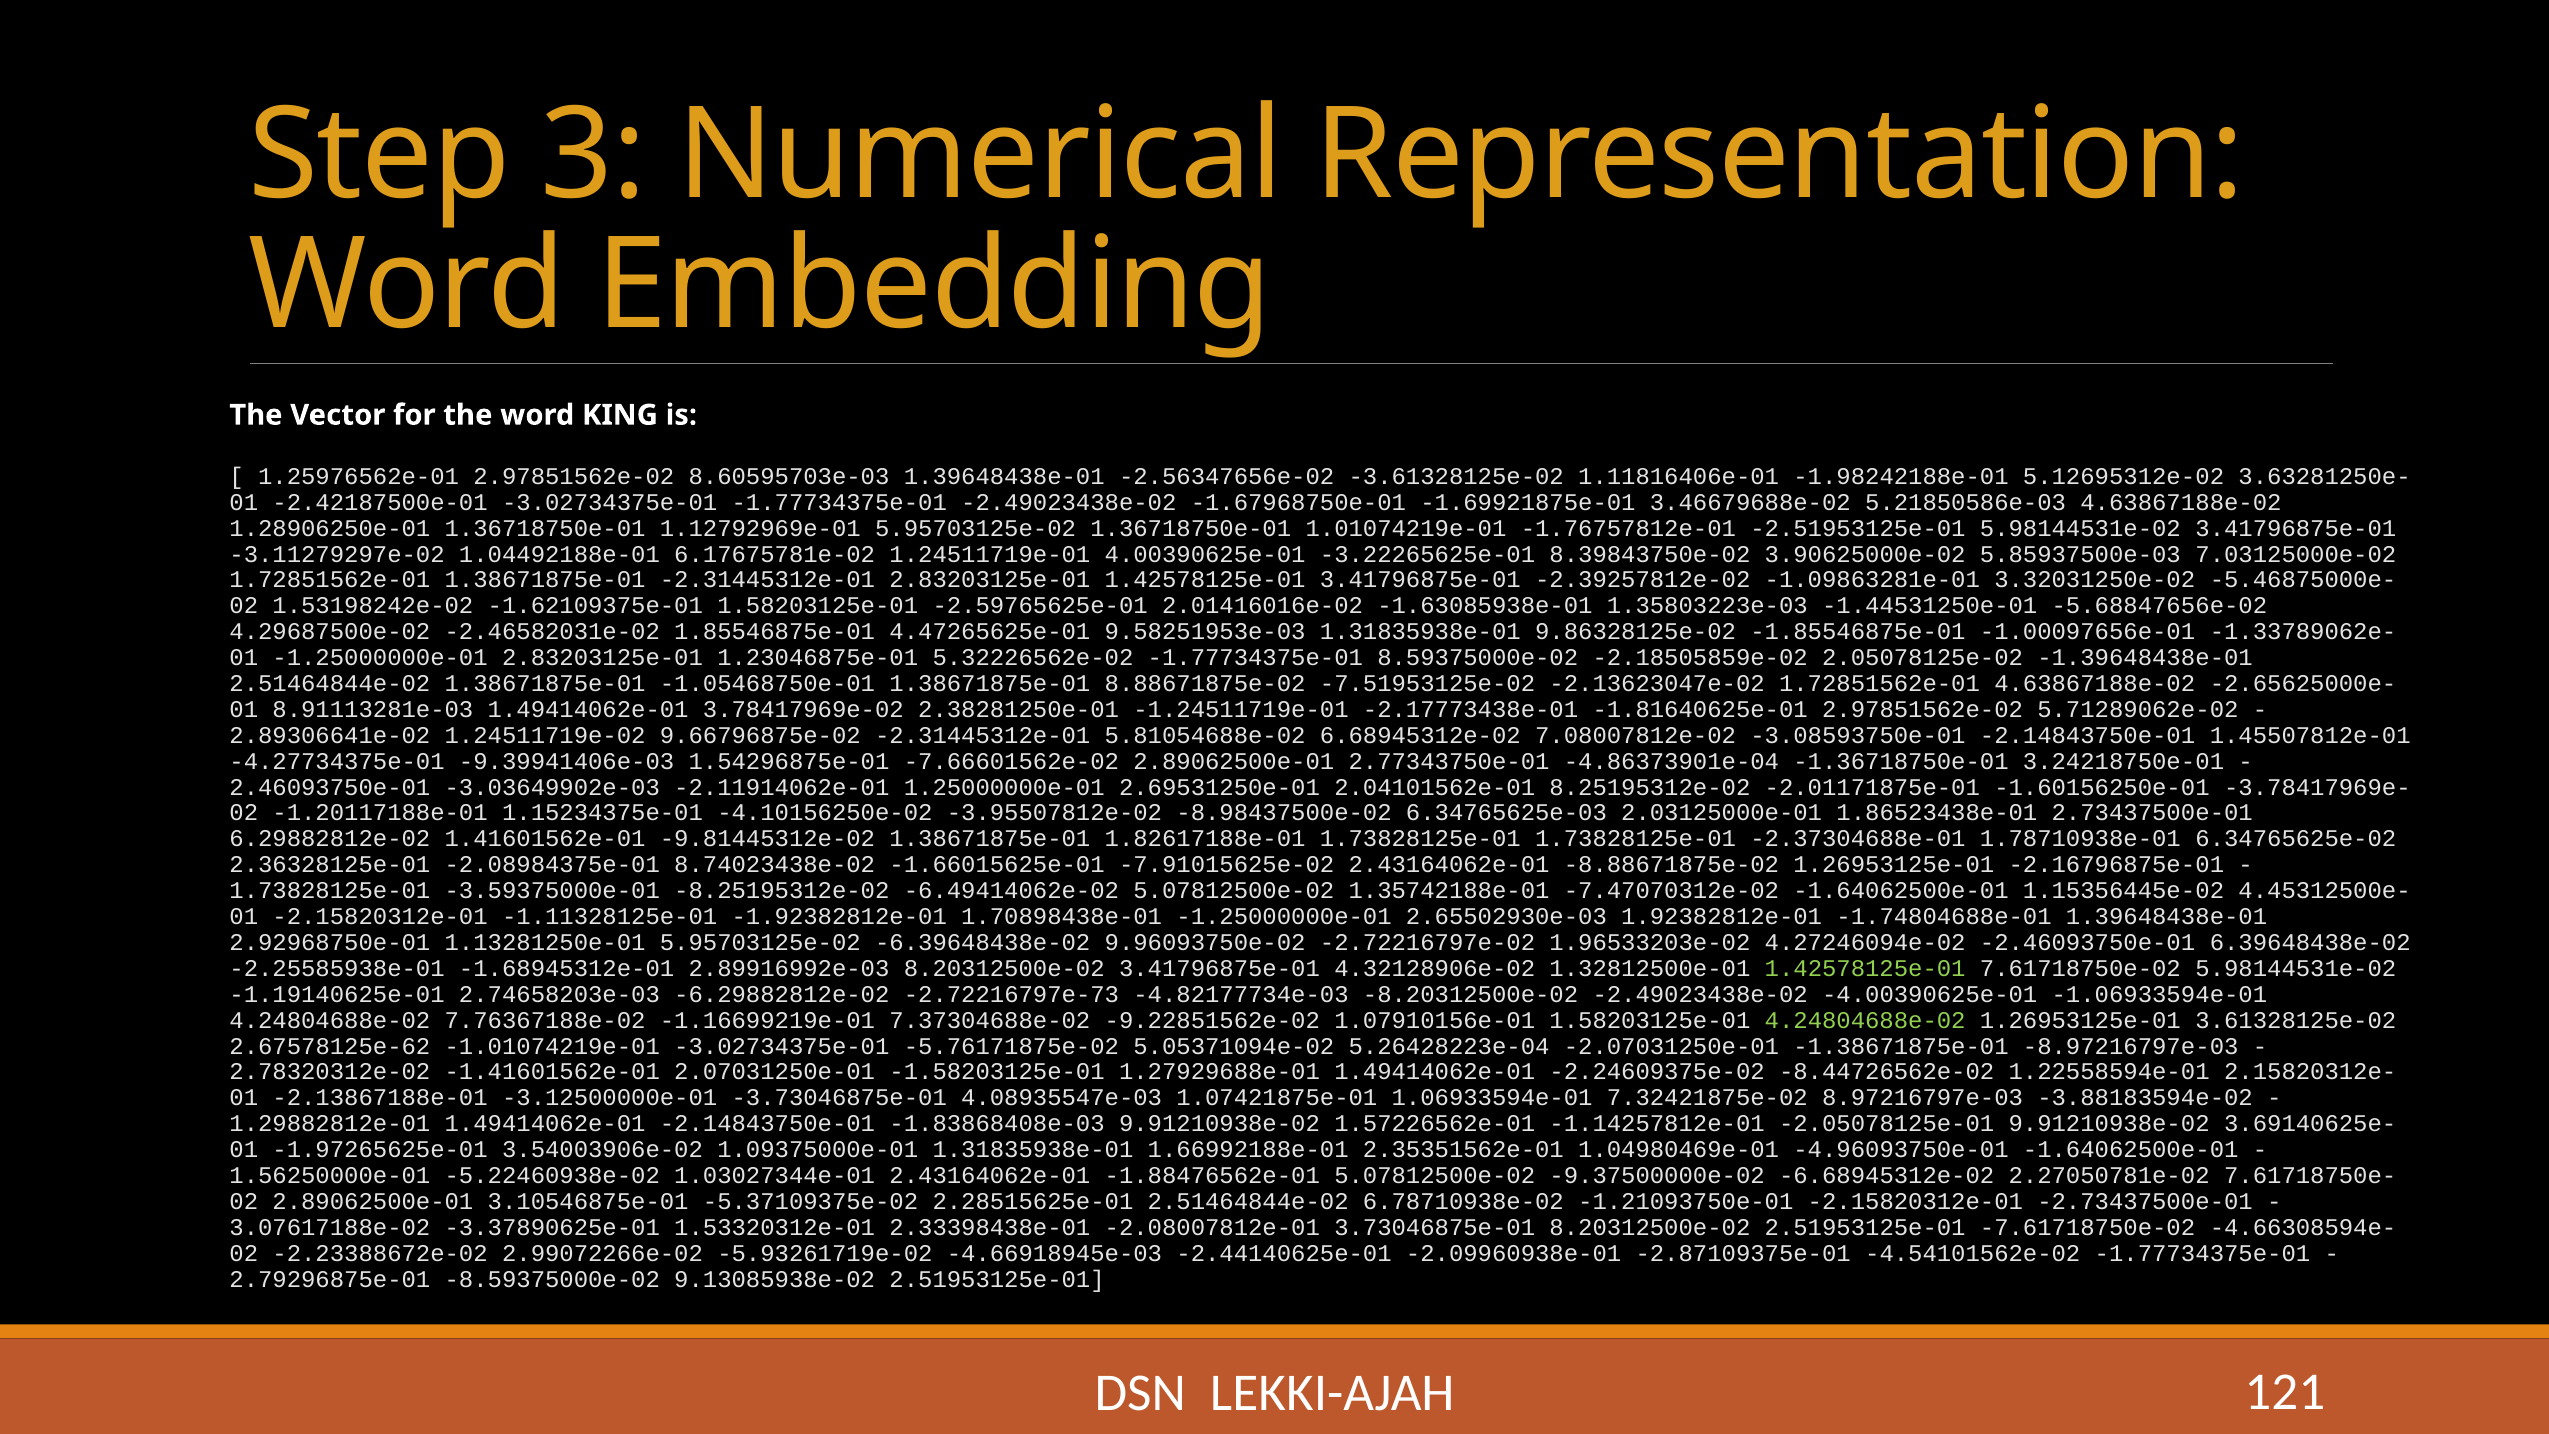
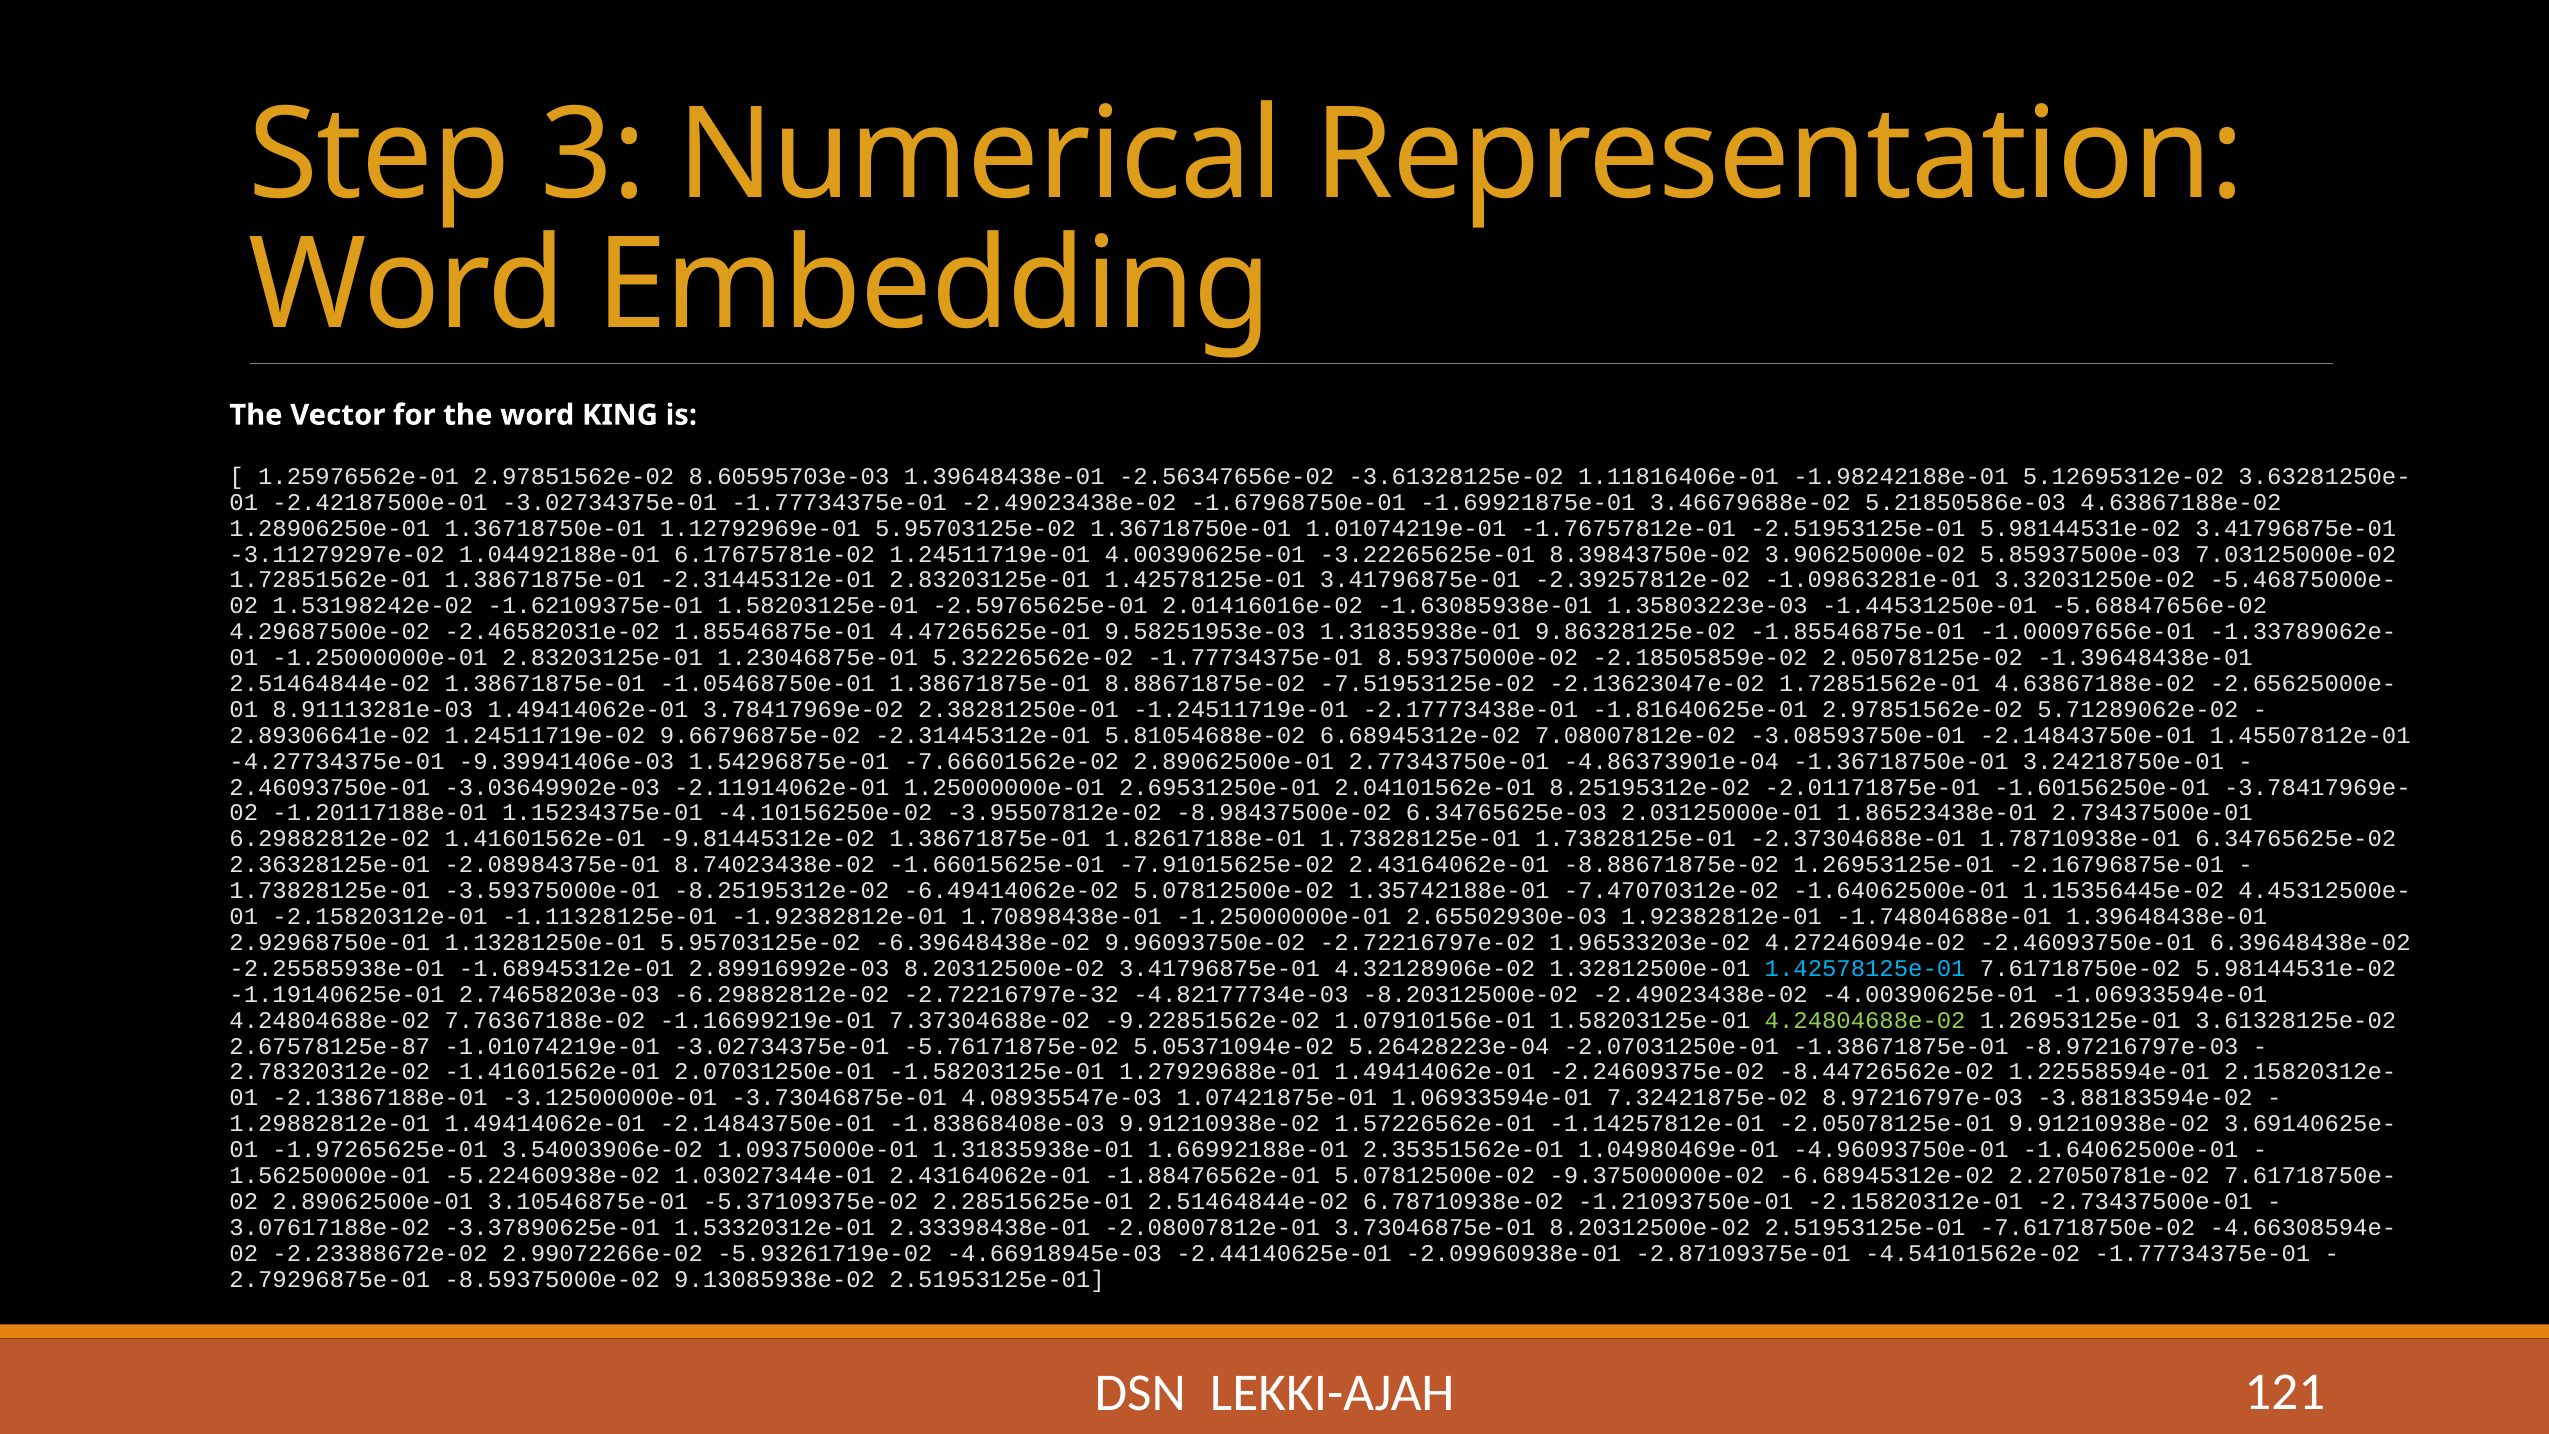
1.42578125e-01 at (1865, 968) colour: light green -> light blue
-2.72216797e-73: -2.72216797e-73 -> -2.72216797e-32
2.67578125e-62: 2.67578125e-62 -> 2.67578125e-87
